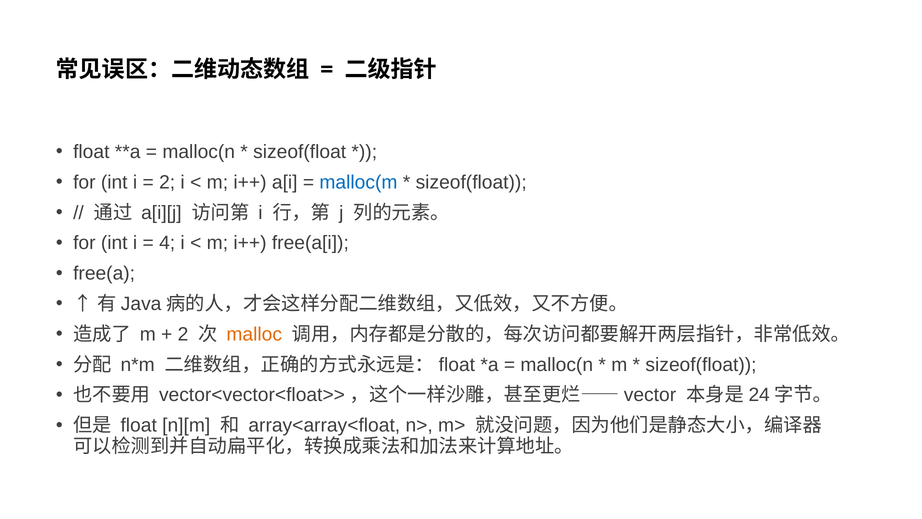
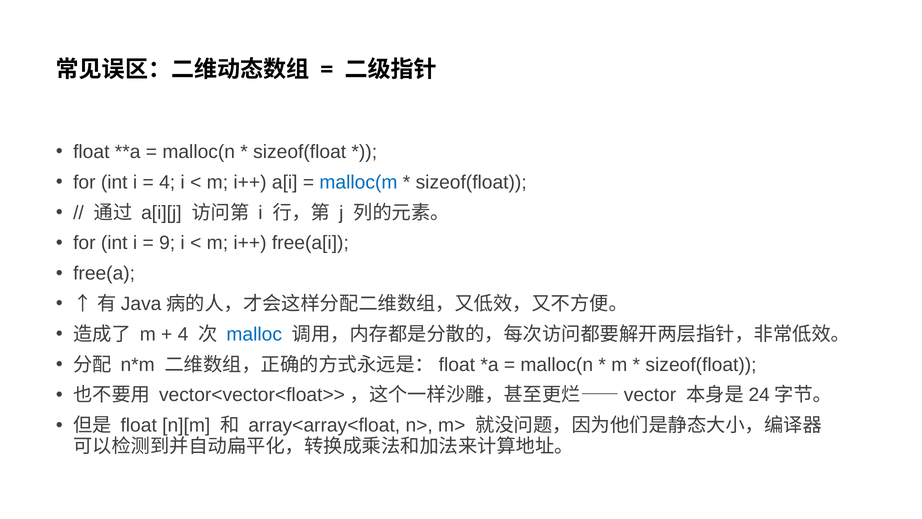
2 at (167, 182): 2 -> 4
4: 4 -> 9
2 at (183, 334): 2 -> 4
malloc colour: orange -> blue
